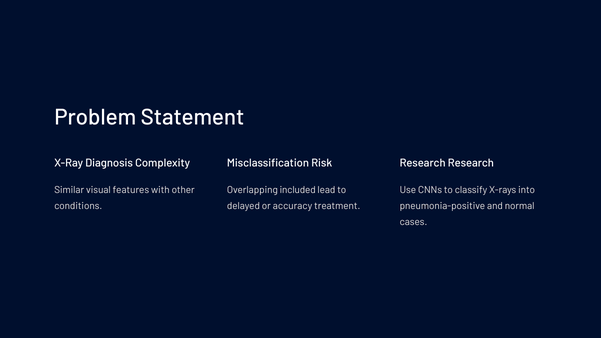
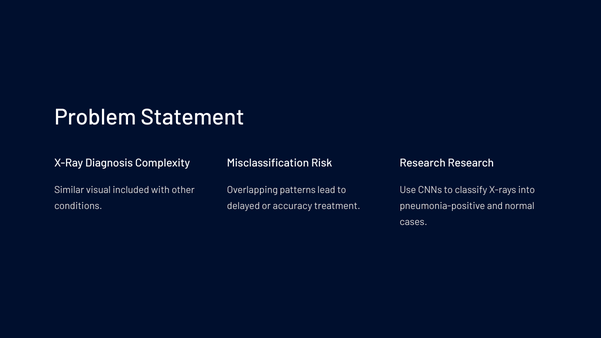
features: features -> included
included: included -> patterns
